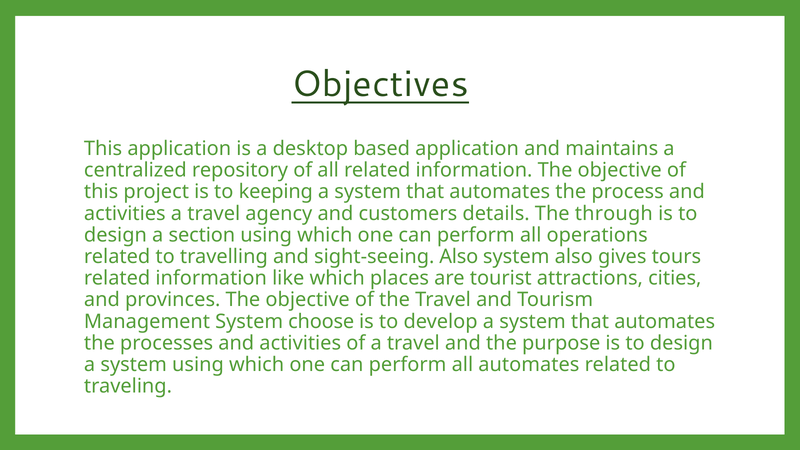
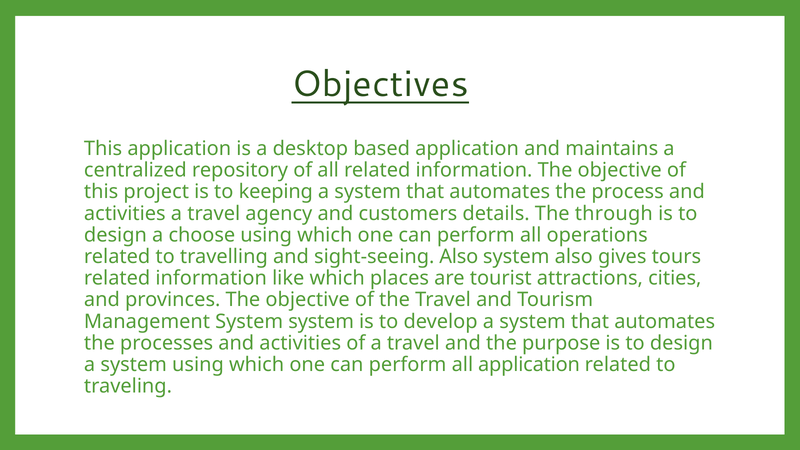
section: section -> choose
System choose: choose -> system
all automates: automates -> application
